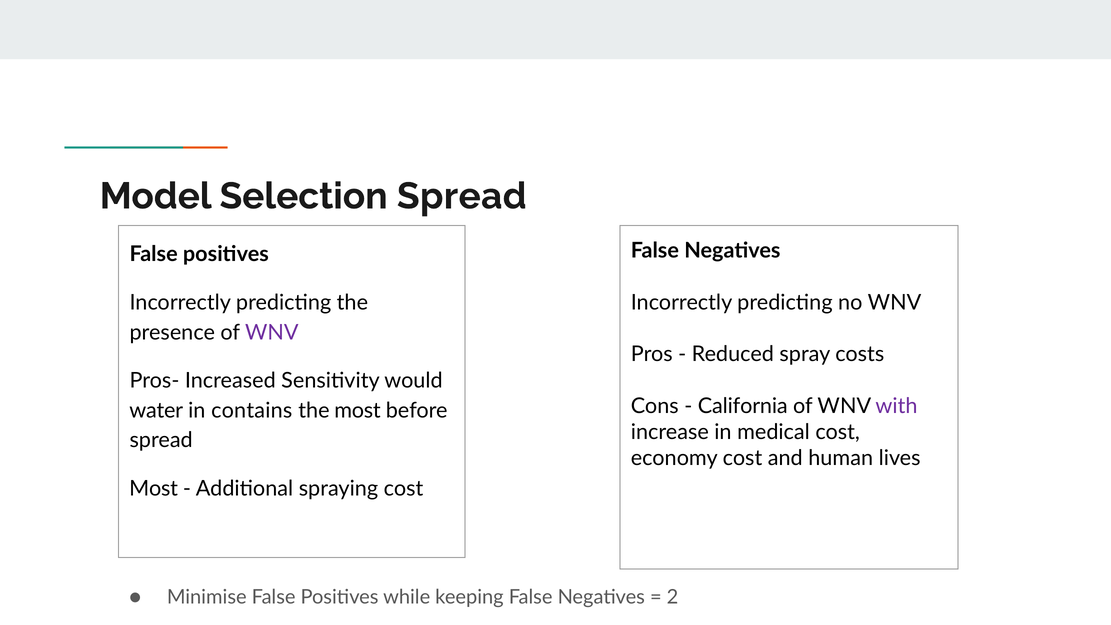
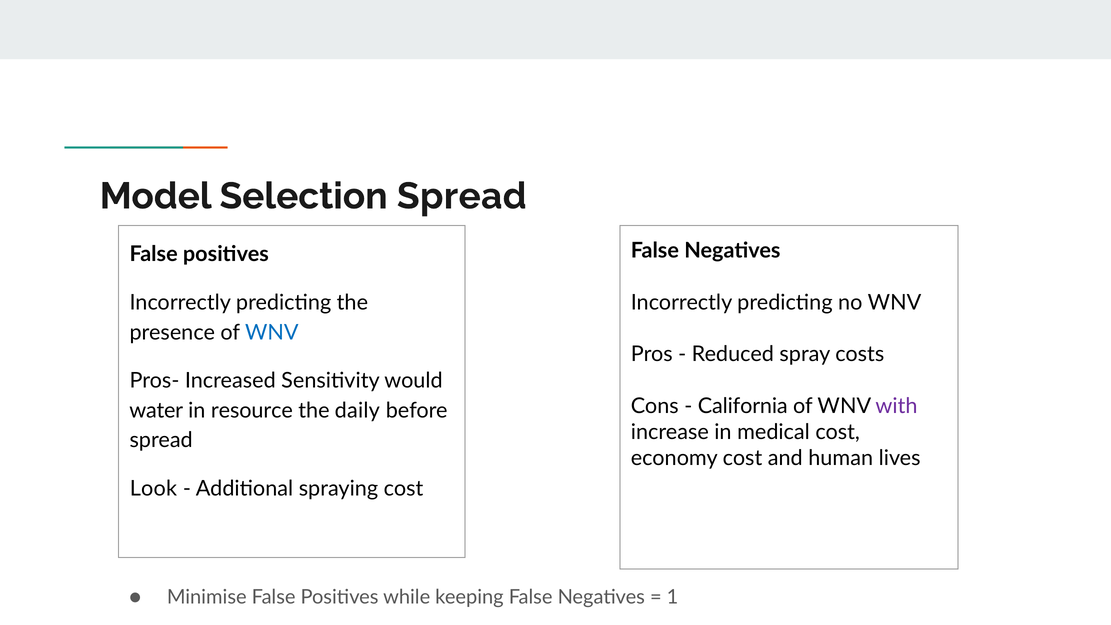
WNV at (272, 332) colour: purple -> blue
contains: contains -> resource
the most: most -> daily
Most at (154, 489): Most -> Look
2: 2 -> 1
